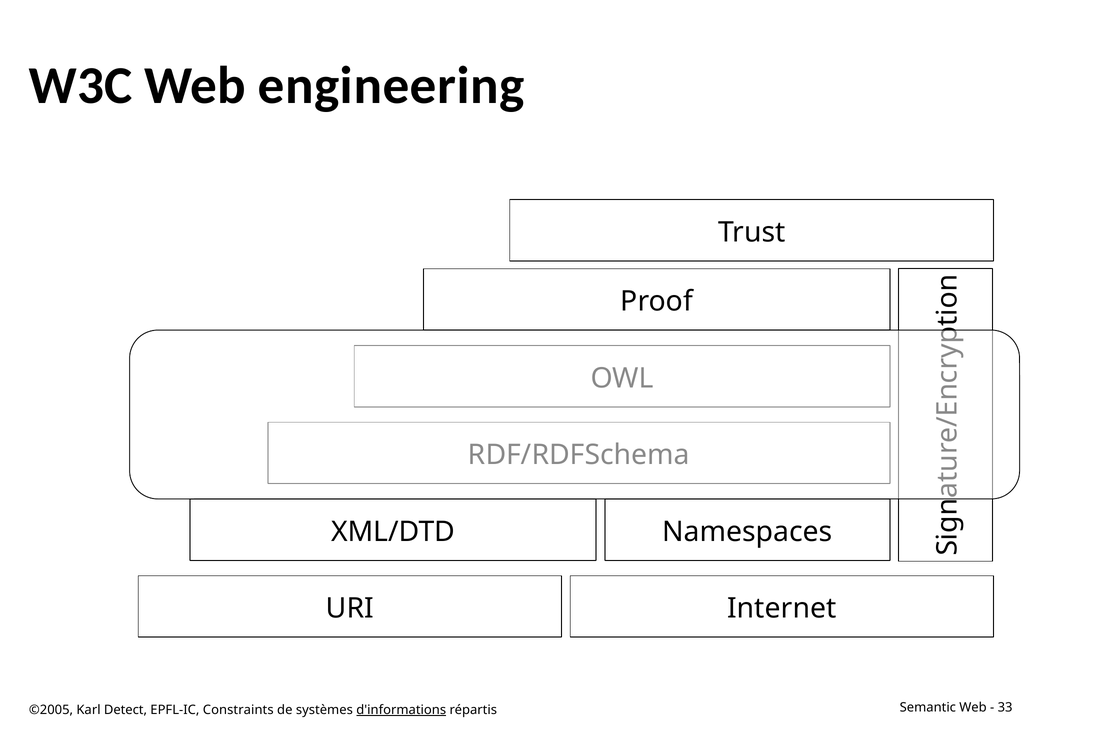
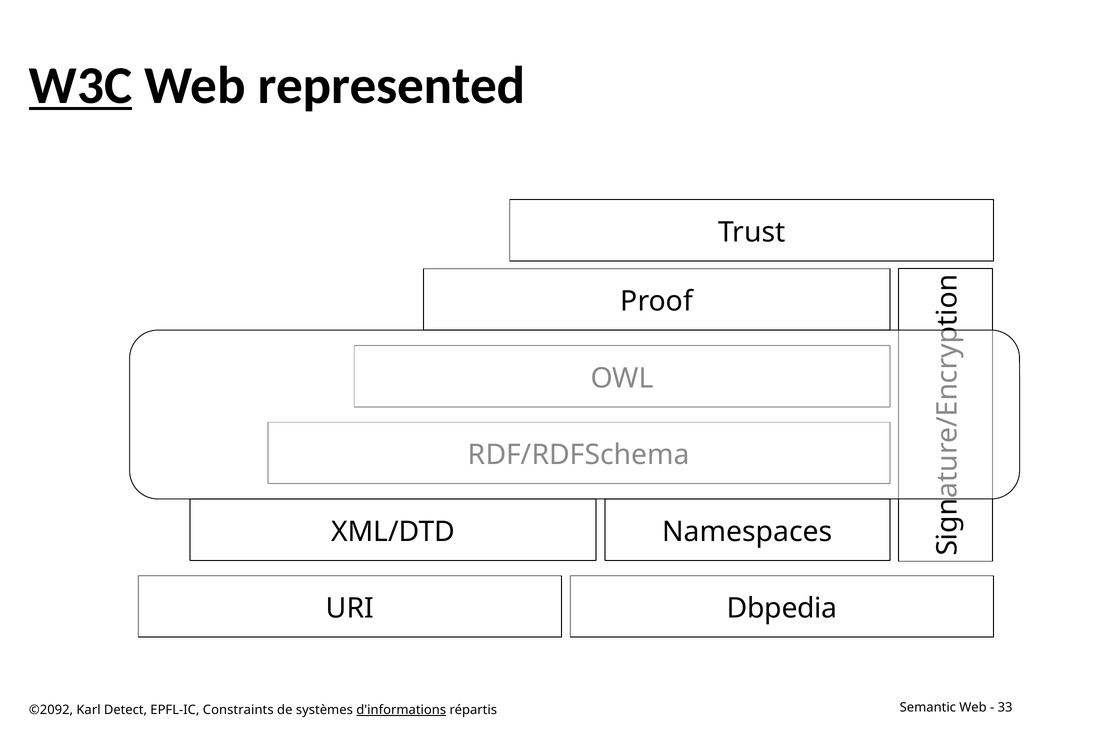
W3C underline: none -> present
engineering: engineering -> represented
Internet: Internet -> Dbpedia
©2005: ©2005 -> ©2092
